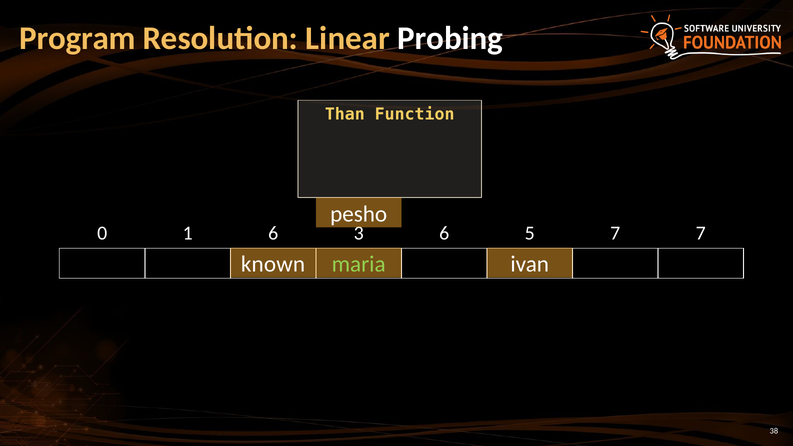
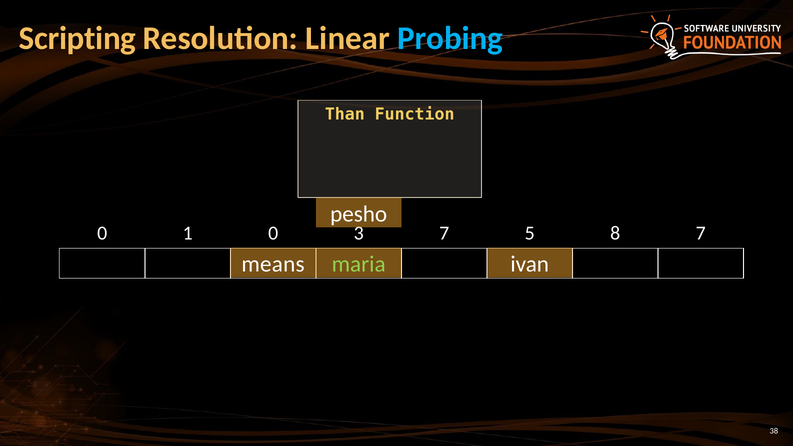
Program: Program -> Scripting
Probing colour: white -> light blue
1 6: 6 -> 0
3 6: 6 -> 7
5 7: 7 -> 8
known: known -> means
